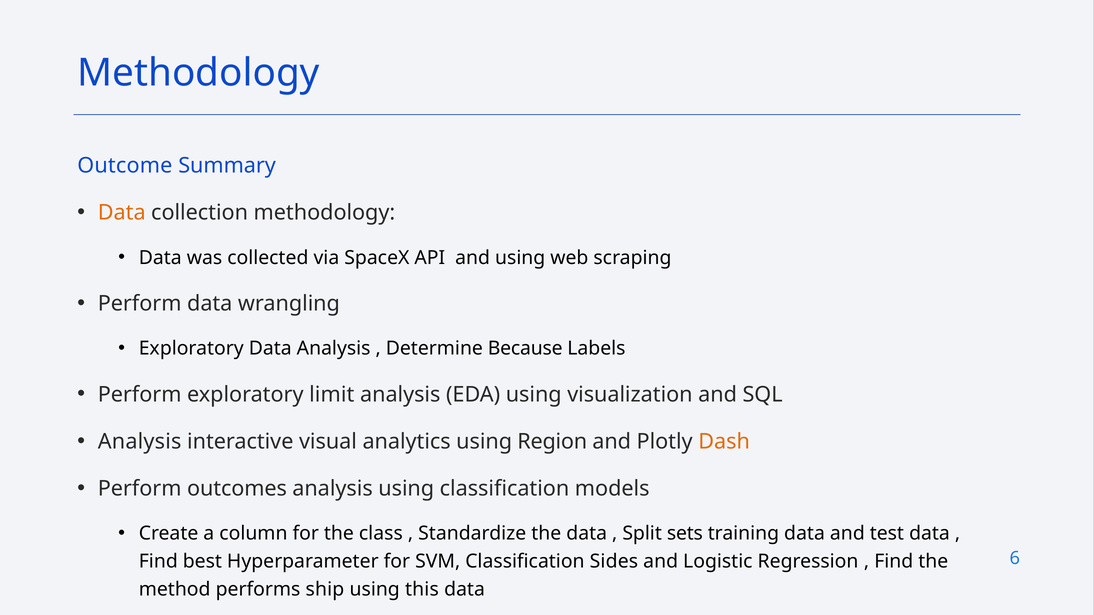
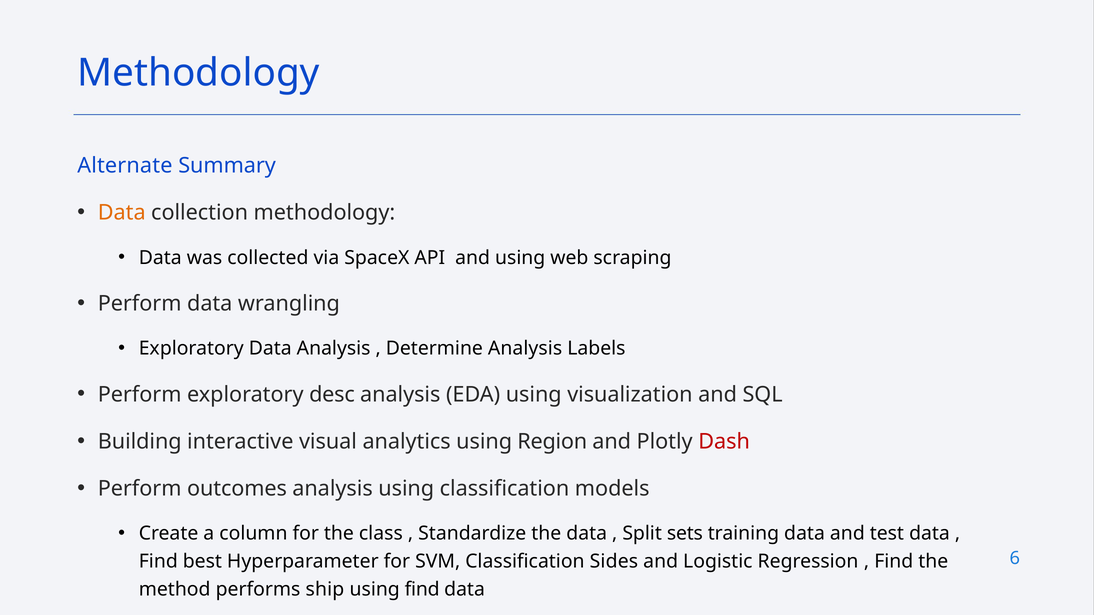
Outcome: Outcome -> Alternate
Determine Because: Because -> Analysis
limit: limit -> desc
Analysis at (140, 442): Analysis -> Building
Dash colour: orange -> red
using this: this -> find
